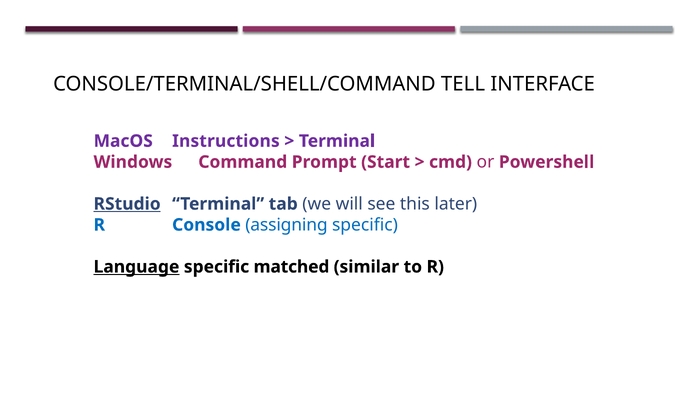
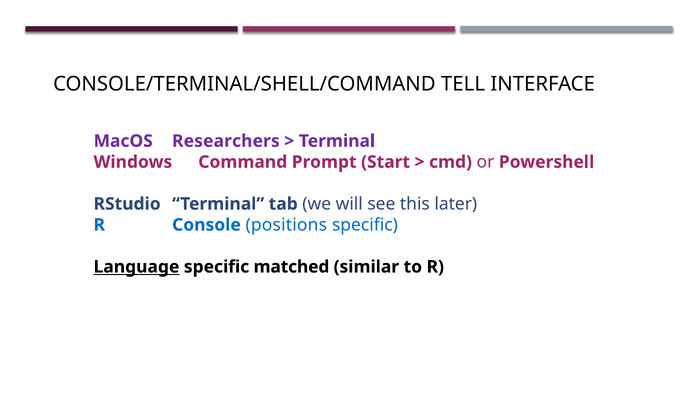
Instructions: Instructions -> Researchers
RStudio underline: present -> none
assigning: assigning -> positions
